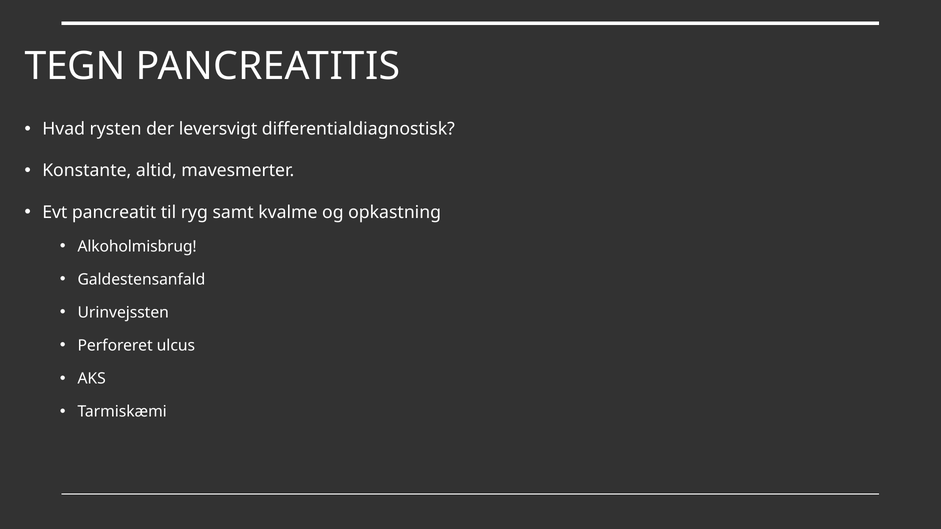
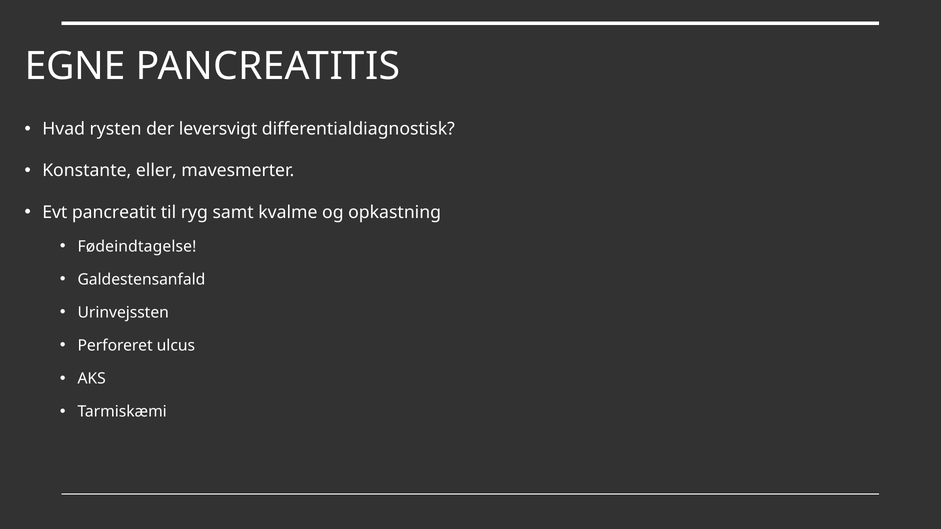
TEGN: TEGN -> EGNE
altid: altid -> eller
Alkoholmisbrug: Alkoholmisbrug -> Fødeindtagelse
